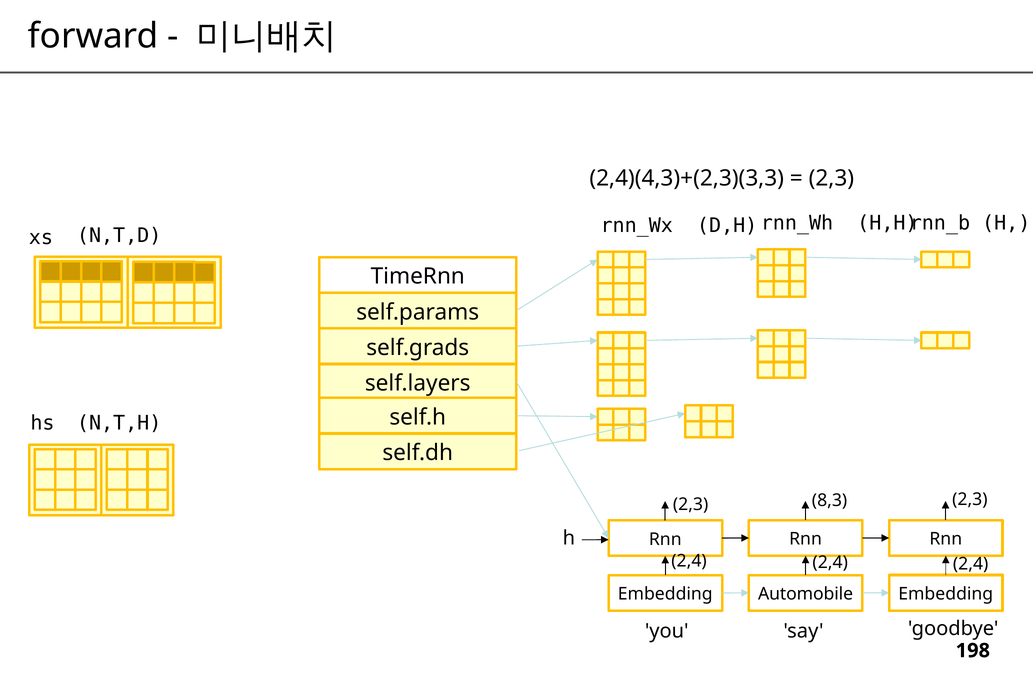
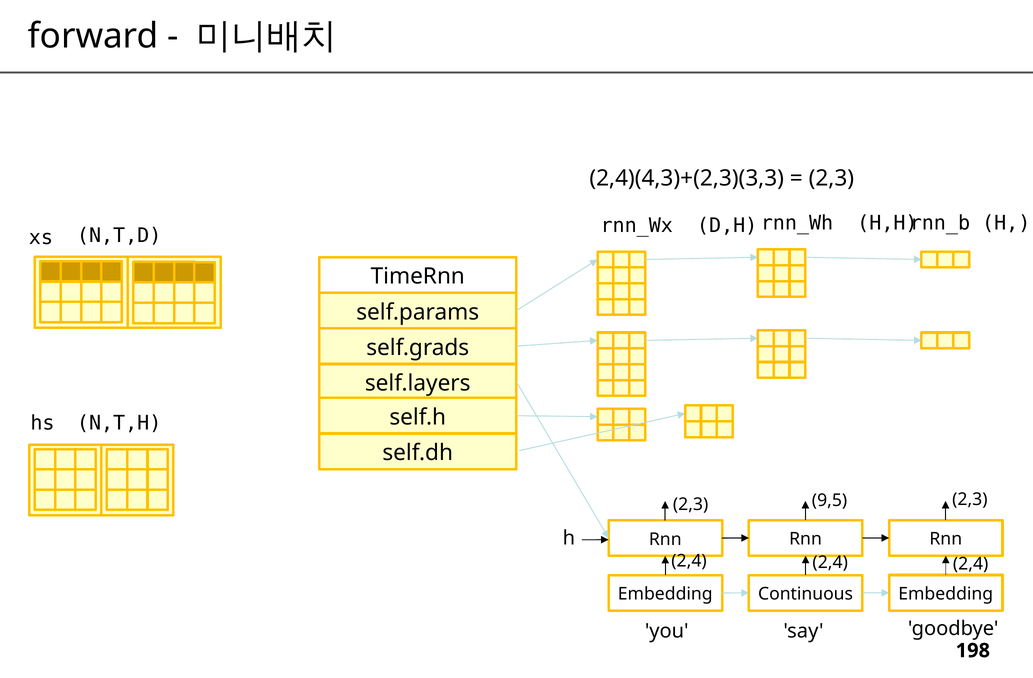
8,3: 8,3 -> 9,5
Automobile: Automobile -> Continuous
